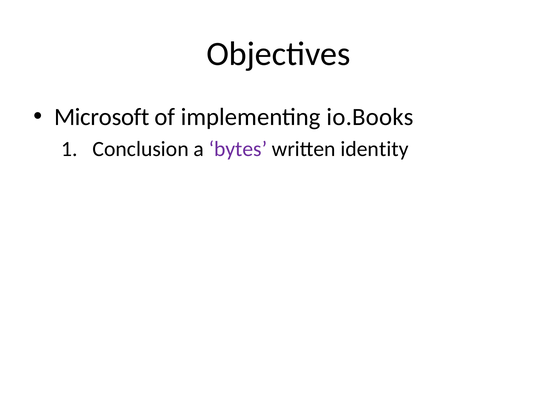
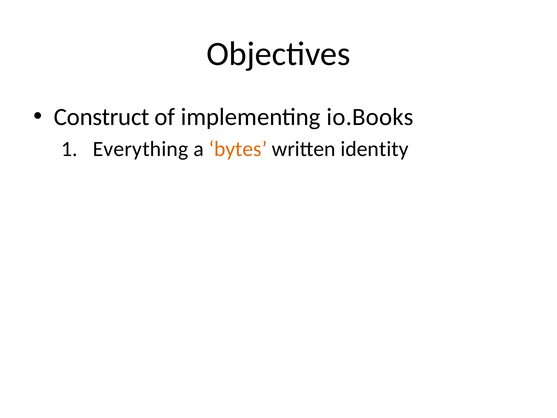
Microsoft: Microsoft -> Construct
Conclusion: Conclusion -> Everything
bytes colour: purple -> orange
